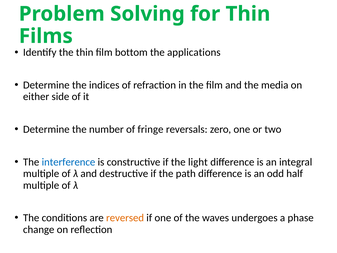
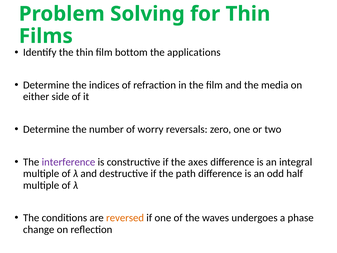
fringe: fringe -> worry
interference colour: blue -> purple
light: light -> axes
